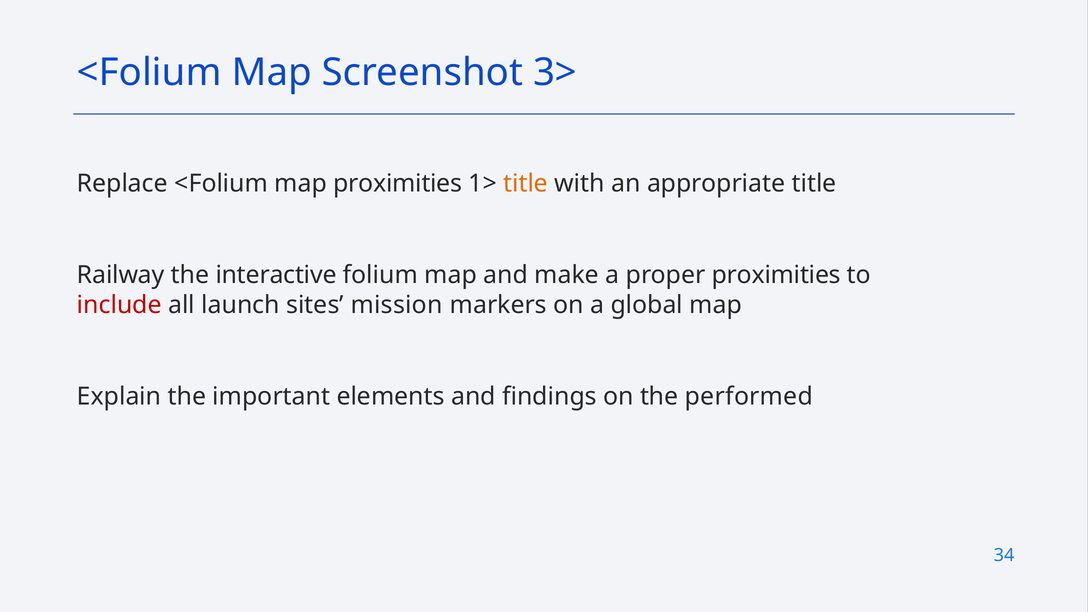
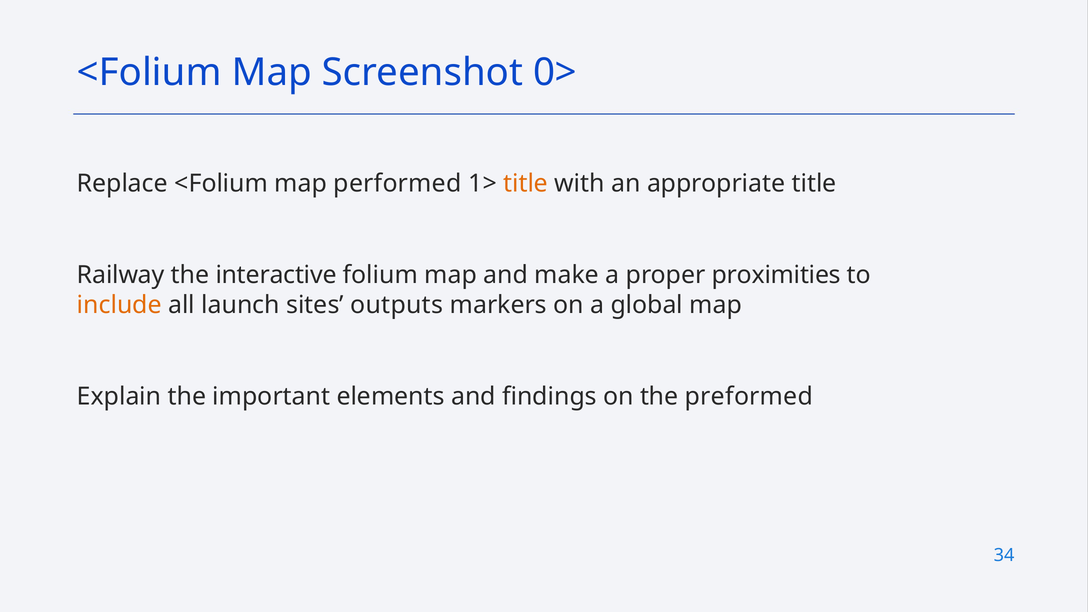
3>: 3> -> 0>
map proximities: proximities -> performed
include colour: red -> orange
mission: mission -> outputs
performed: performed -> preformed
